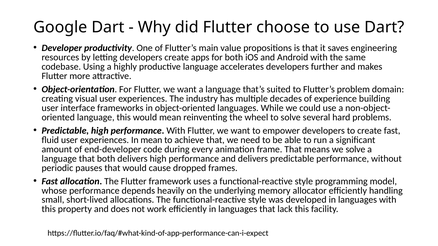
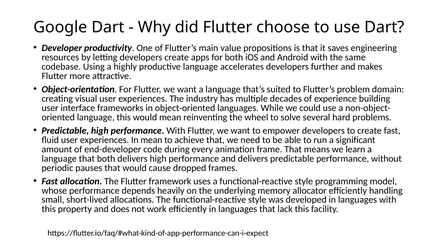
we solve: solve -> learn
